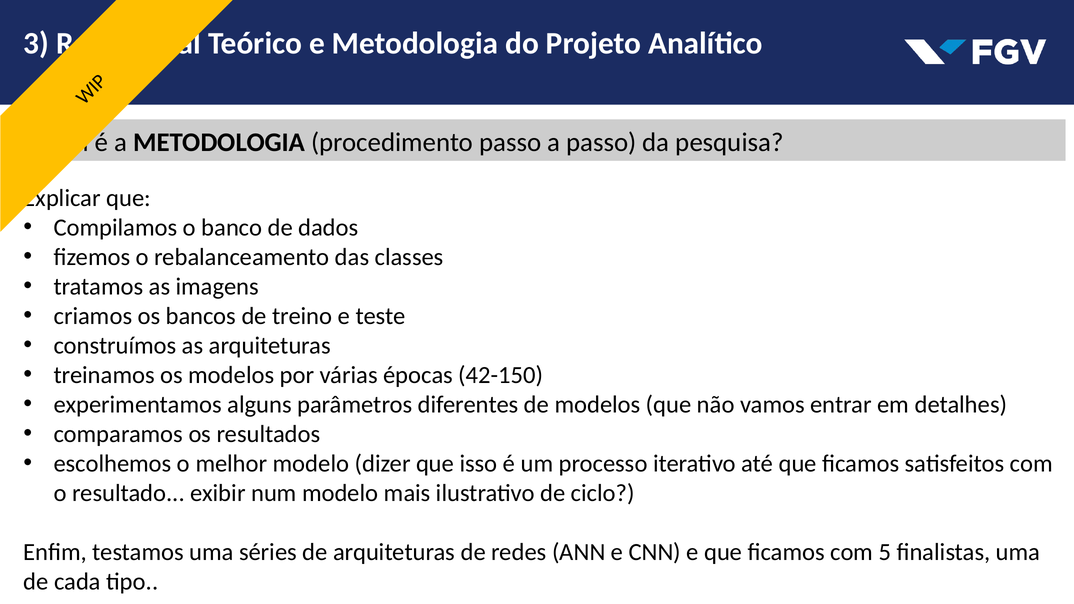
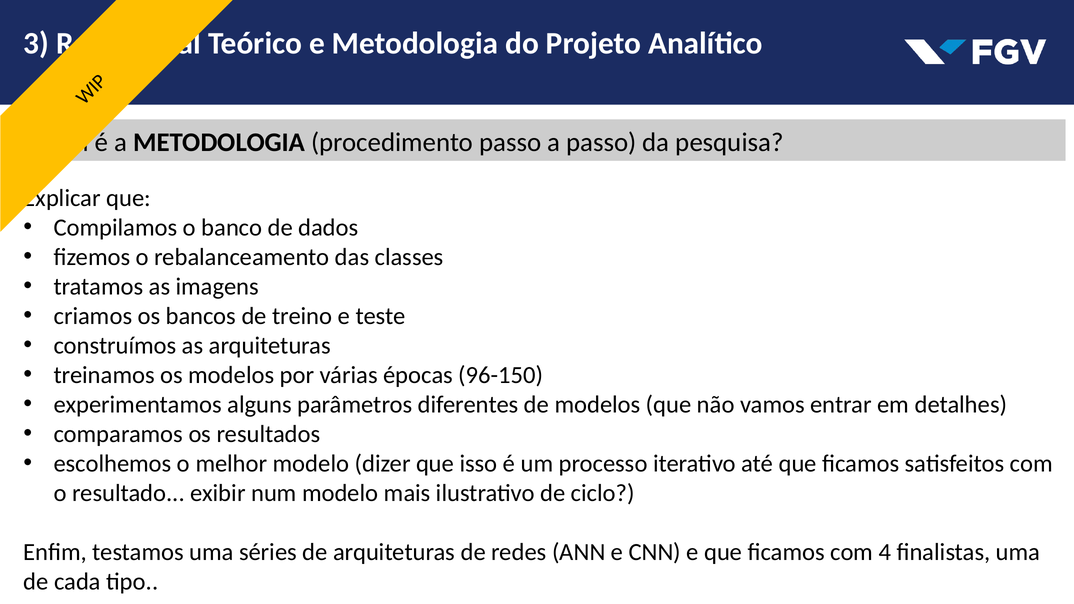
42-150: 42-150 -> 96-150
5: 5 -> 4
